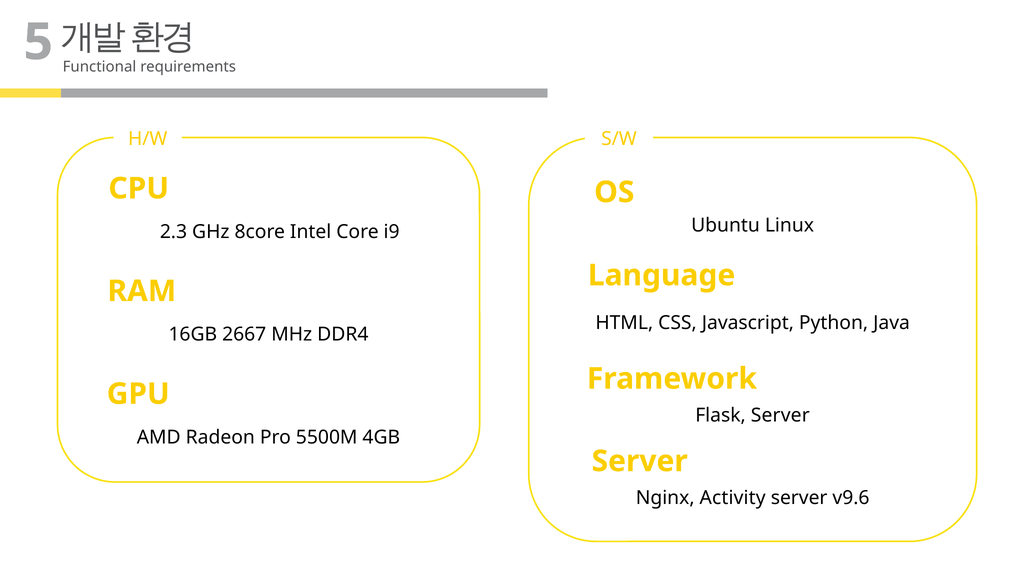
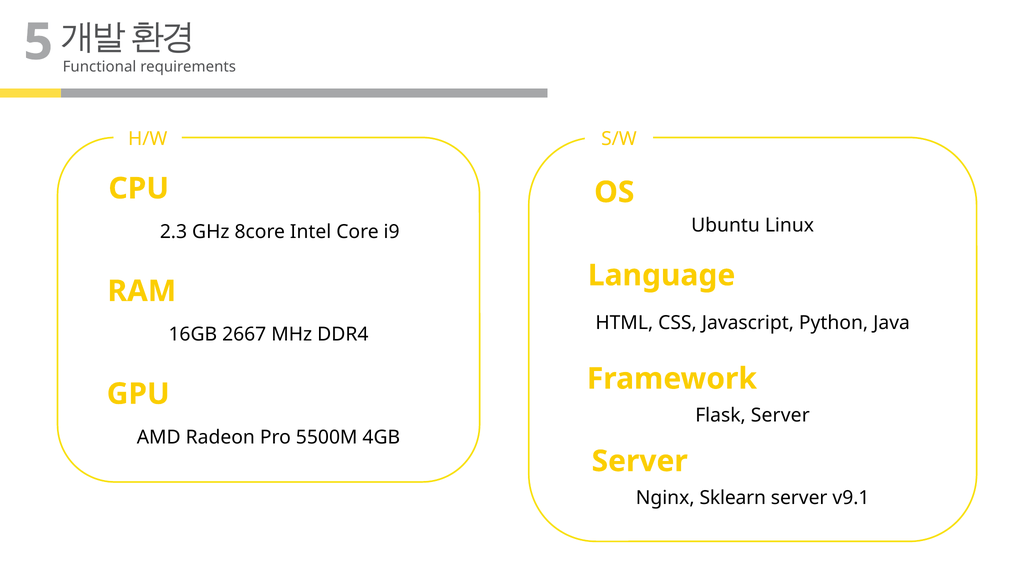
Activity: Activity -> Sklearn
v9.6: v9.6 -> v9.1
